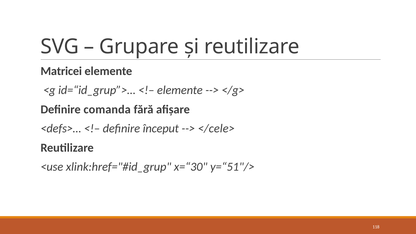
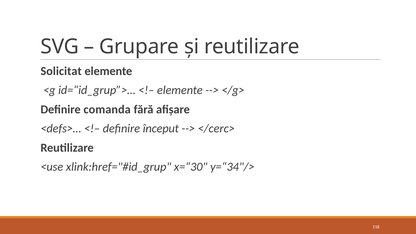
Matricei: Matricei -> Solicitat
</cele>: </cele> -> </cerc>
y=“51"/>: y=“51"/> -> y=“34"/>
